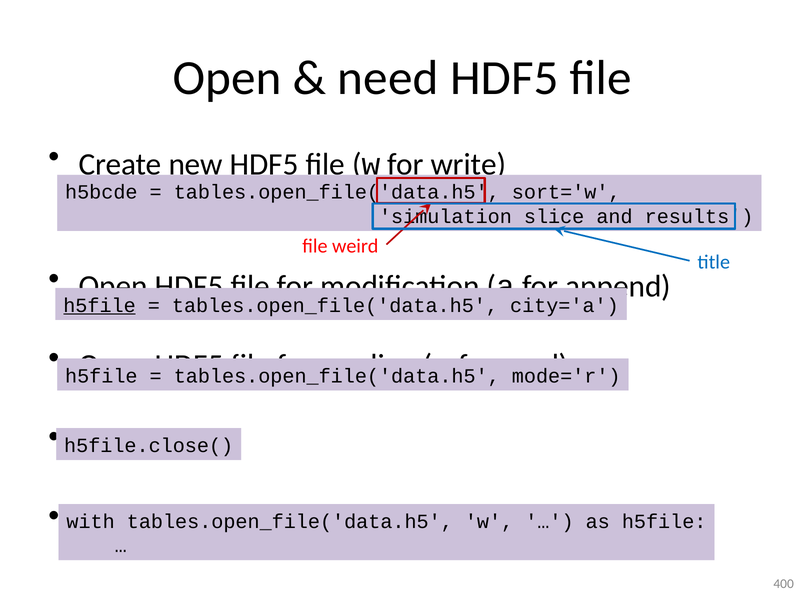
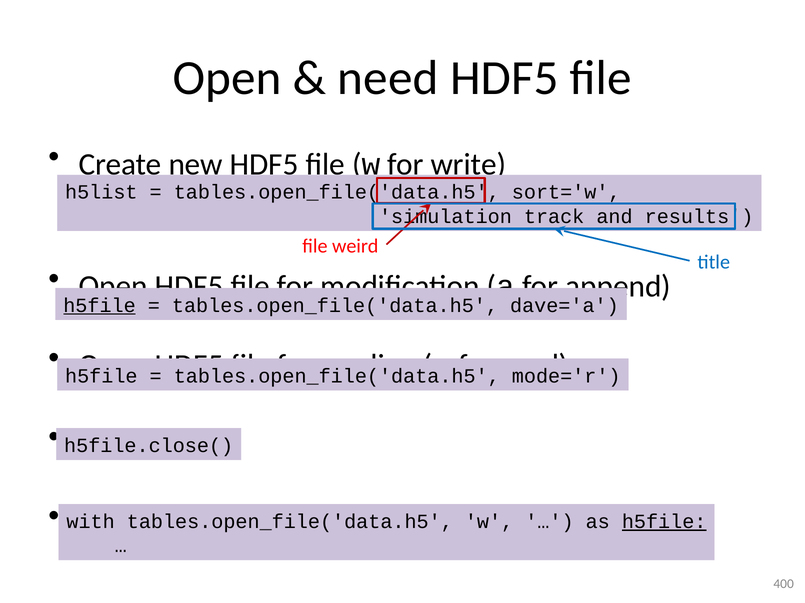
h5bcde: h5bcde -> h5list
slice: slice -> track
city='a: city='a -> dave='a
h5file at (664, 522) underline: none -> present
